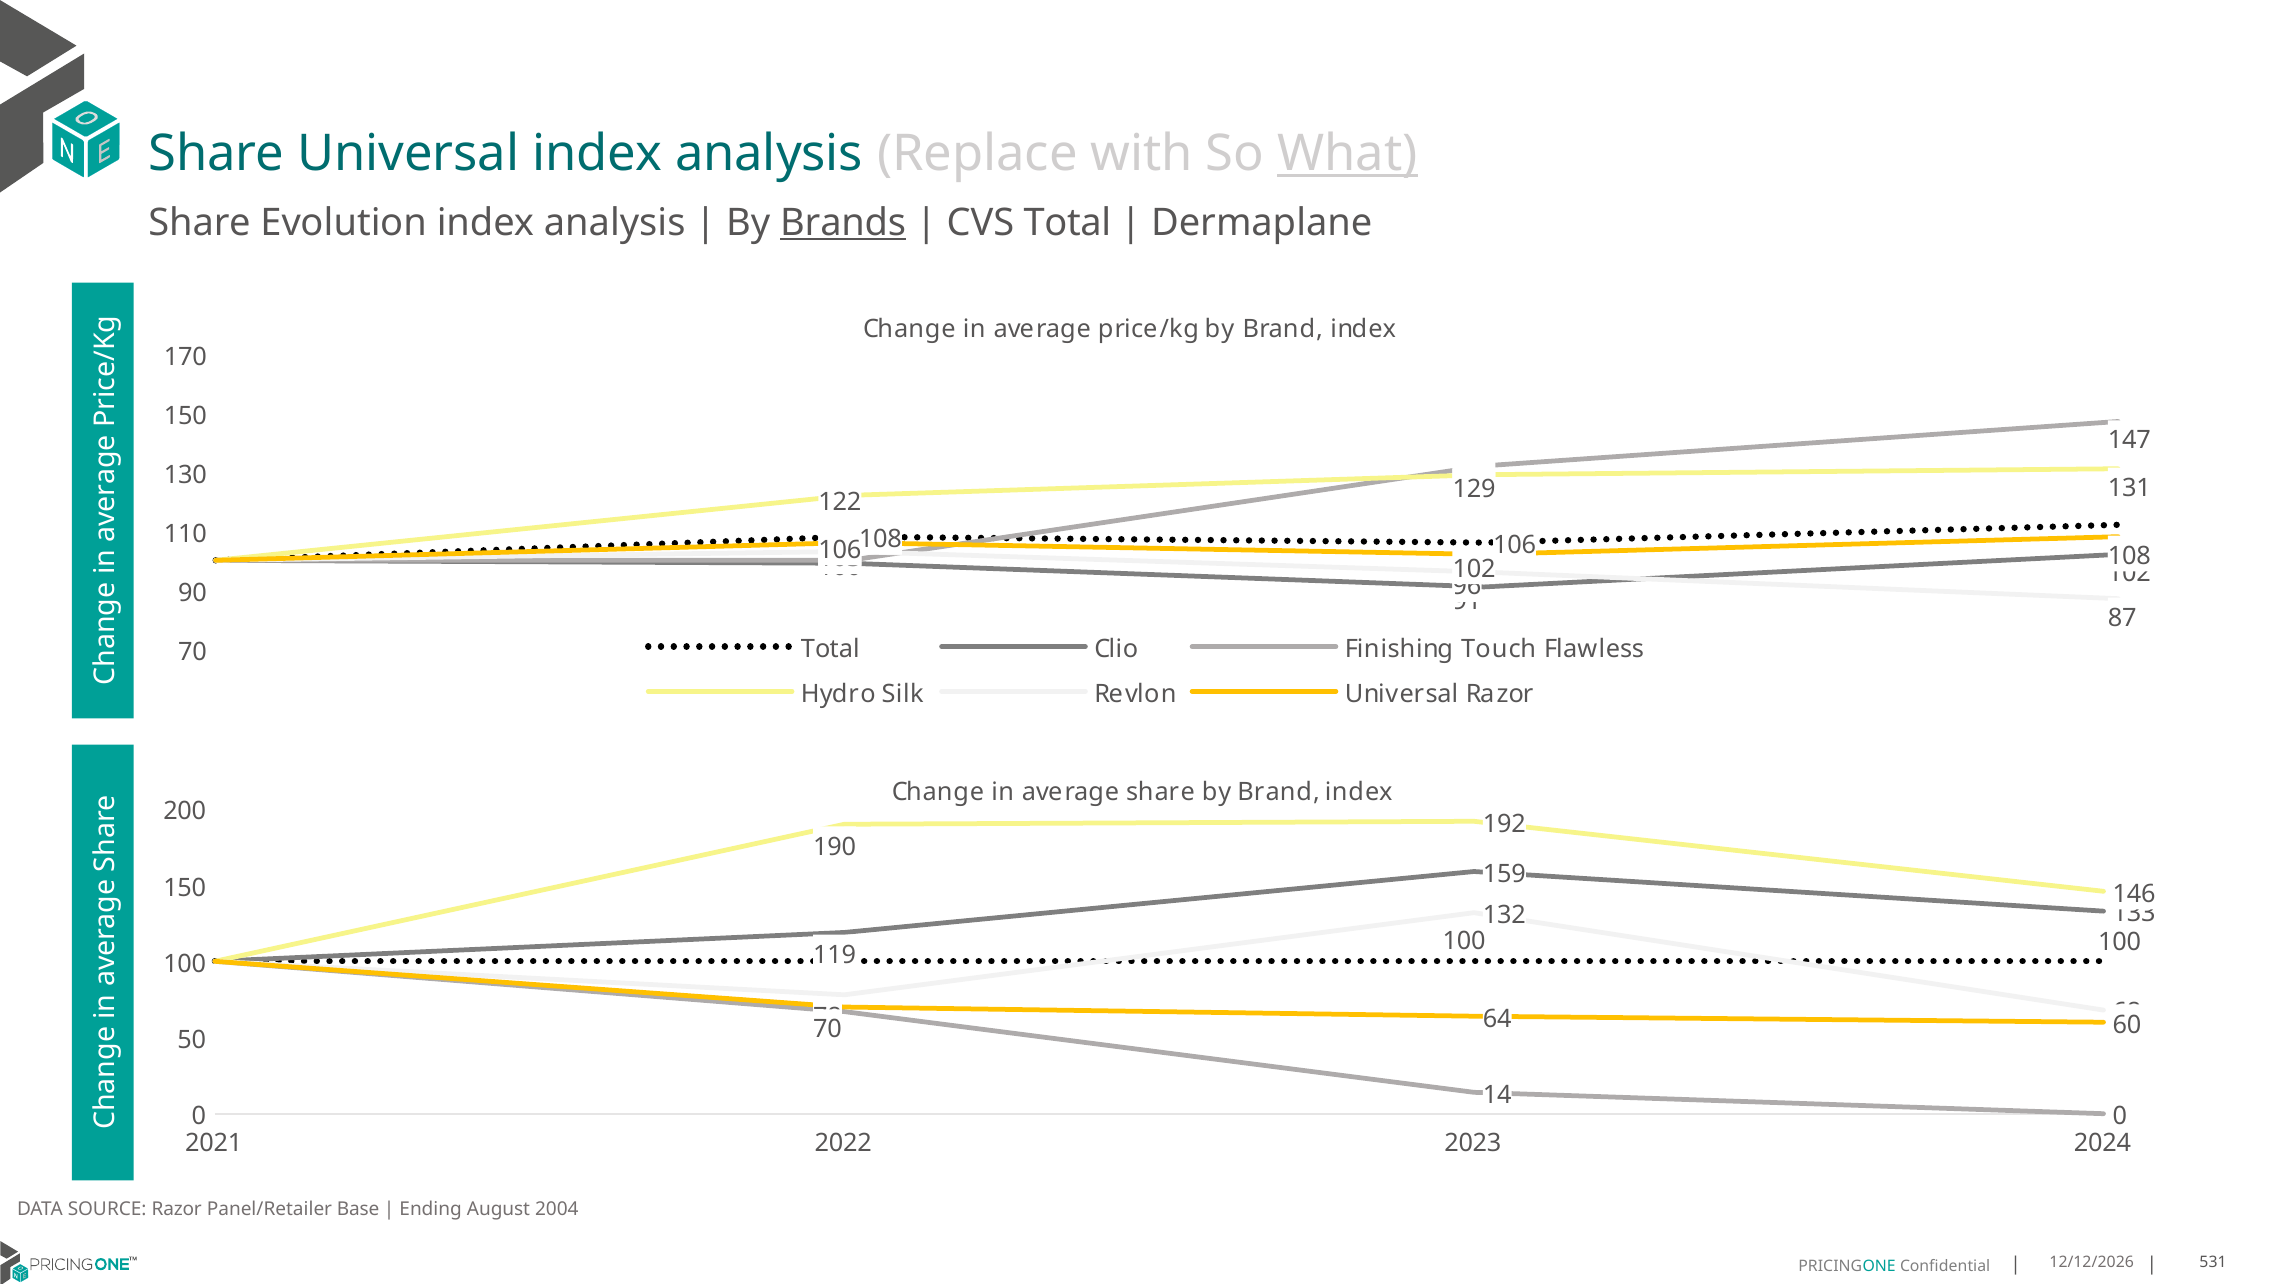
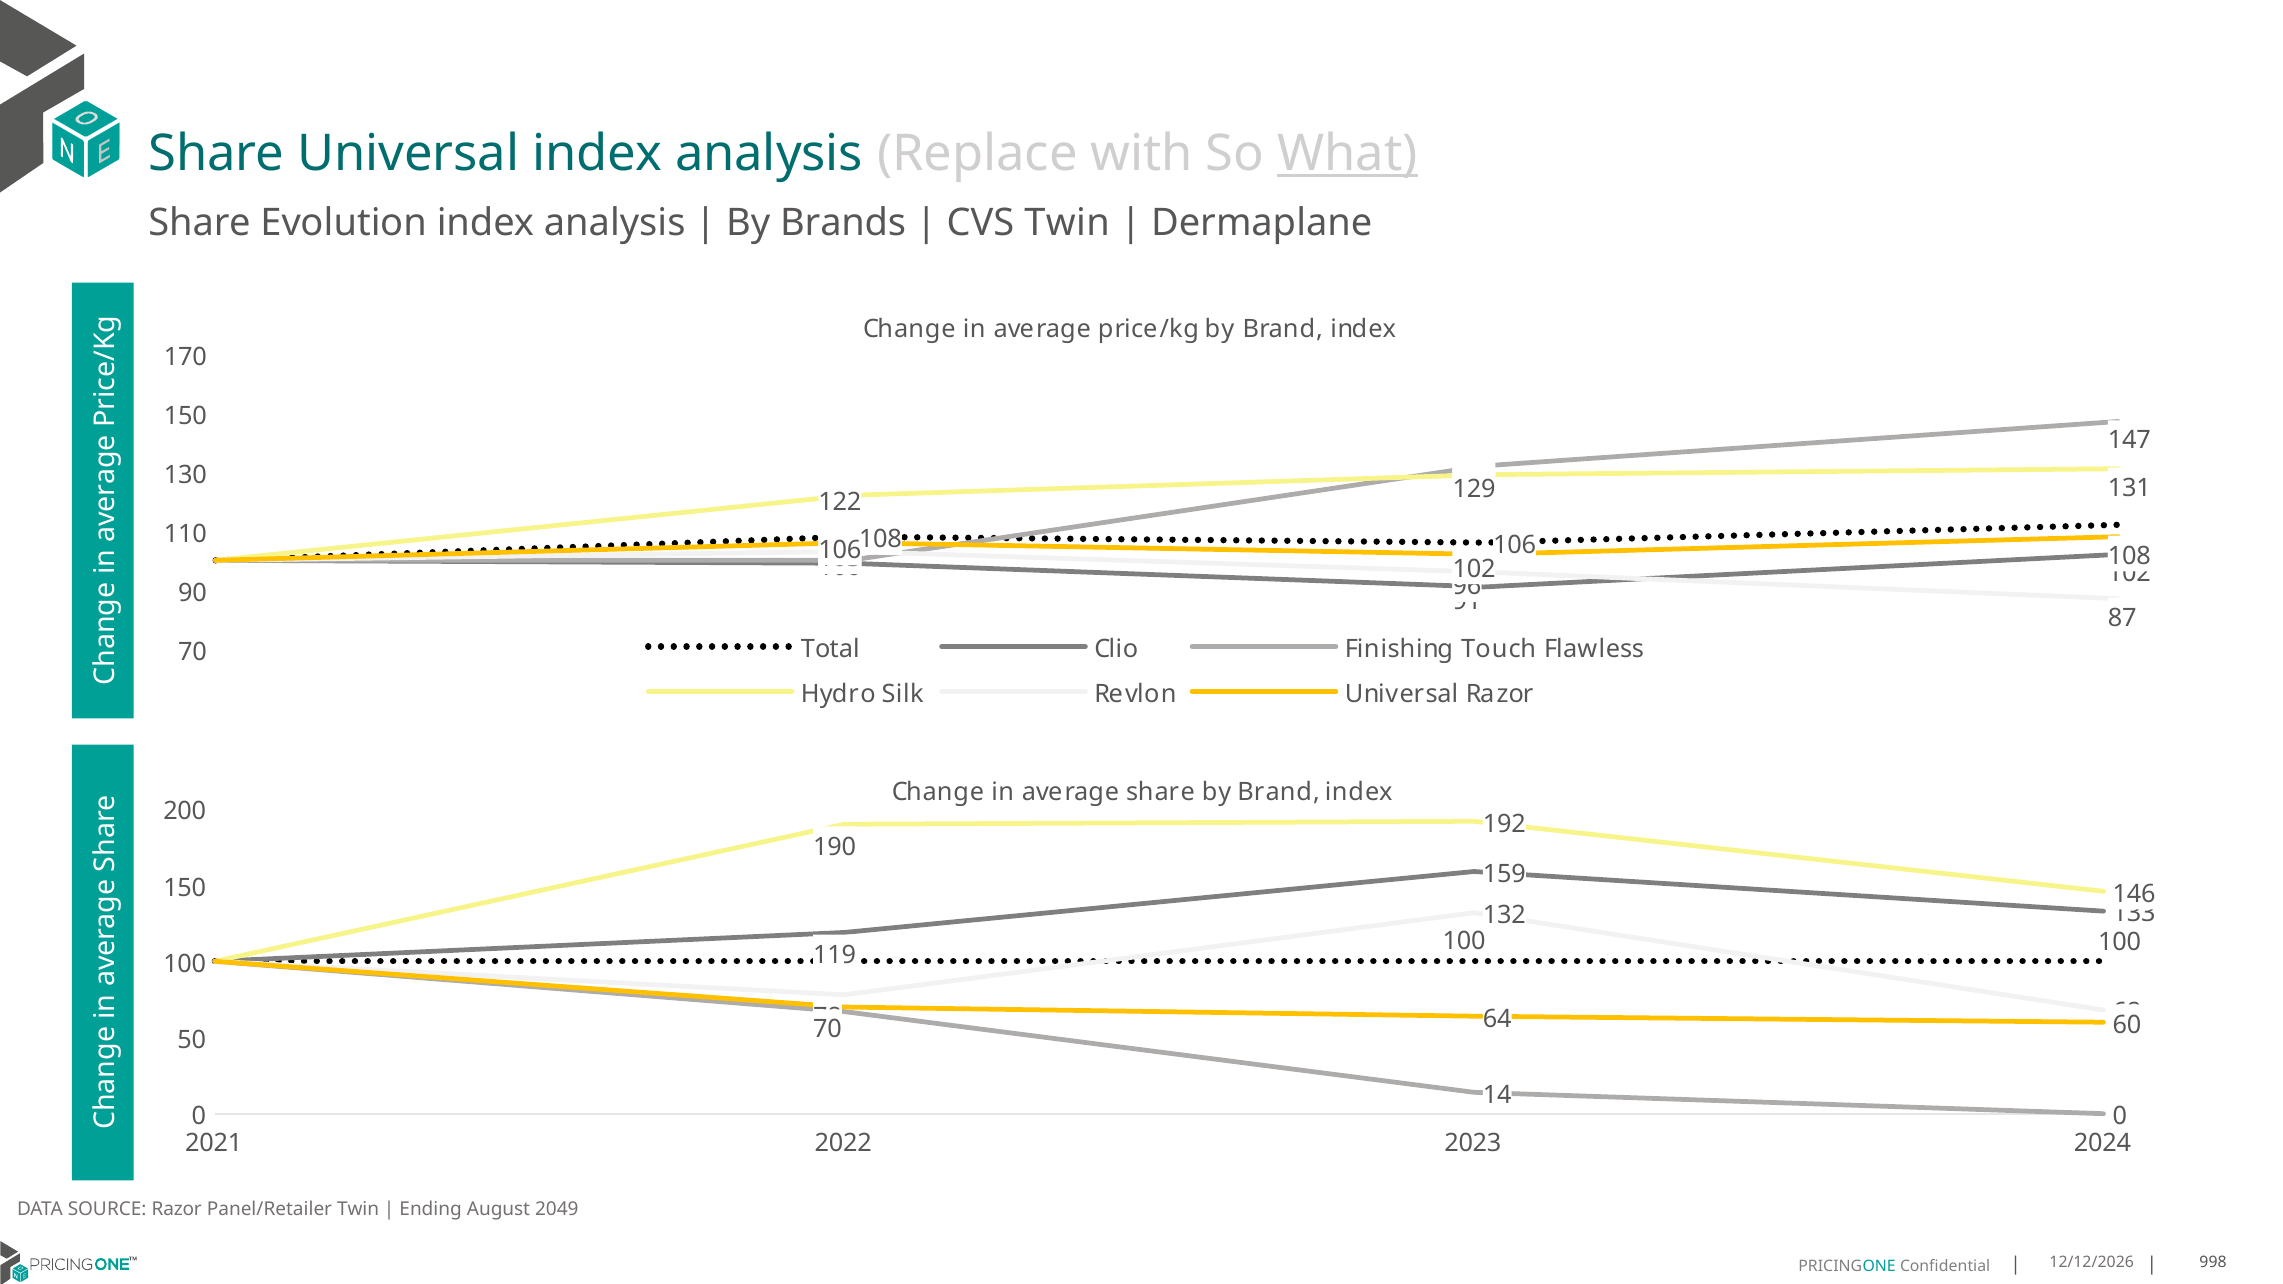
Brands underline: present -> none
CVS Total: Total -> Twin
Panel/Retailer Base: Base -> Twin
2004: 2004 -> 2049
531: 531 -> 998
